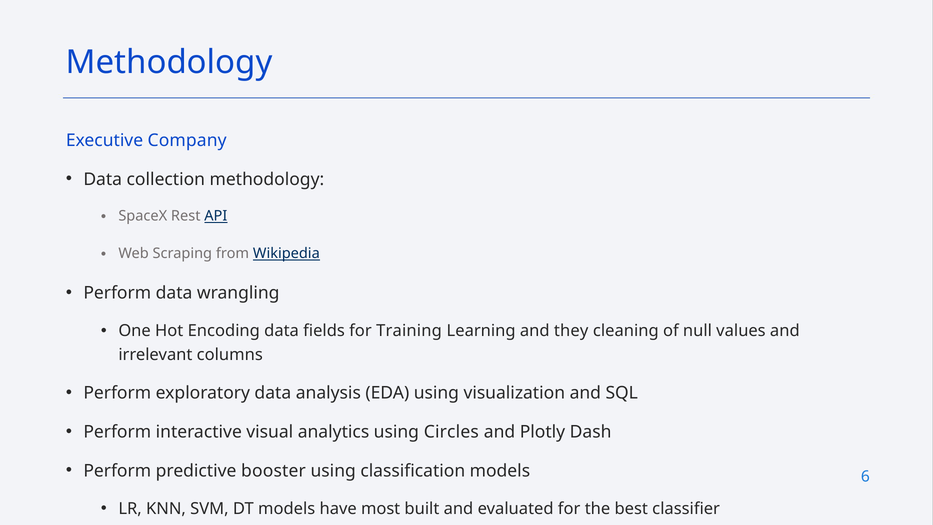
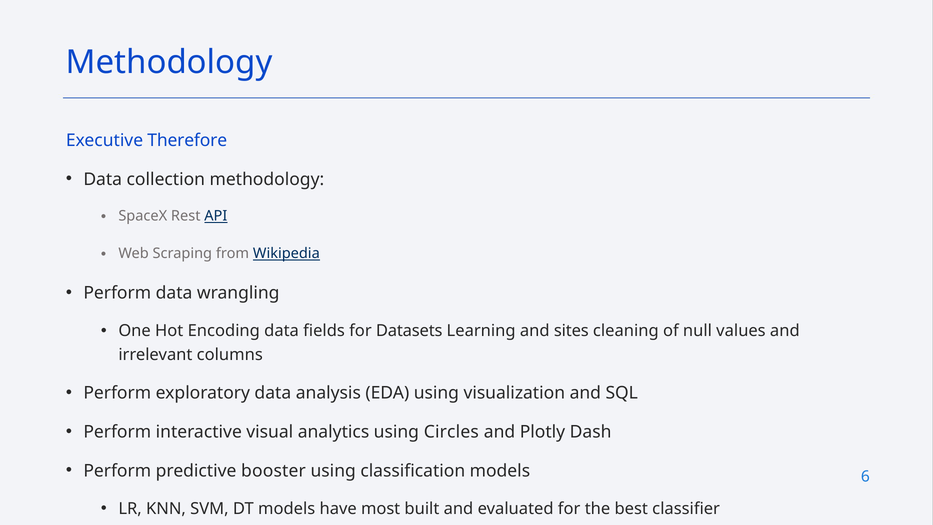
Company: Company -> Therefore
Training: Training -> Datasets
they: they -> sites
